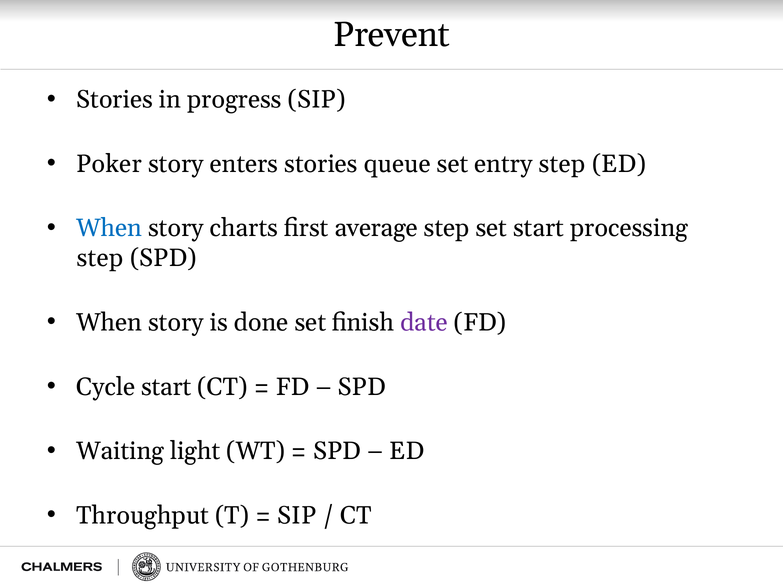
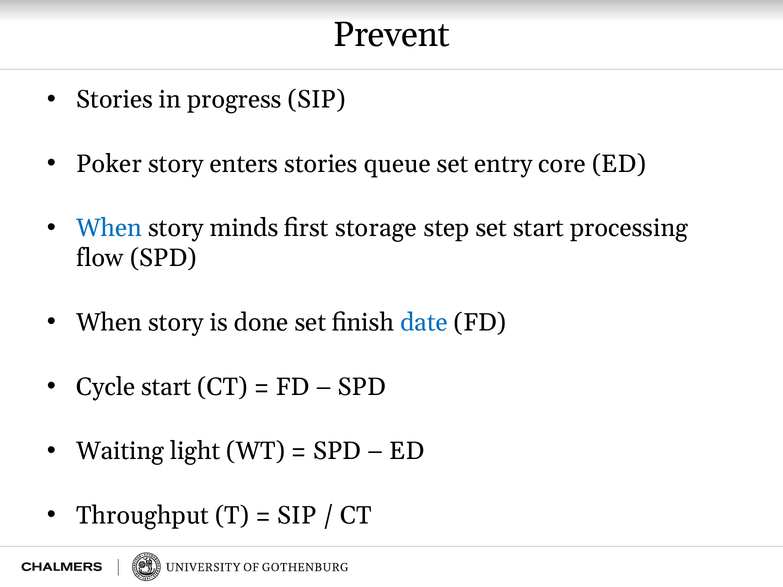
entry step: step -> core
charts: charts -> minds
average: average -> storage
step at (100, 258): step -> flow
date colour: purple -> blue
